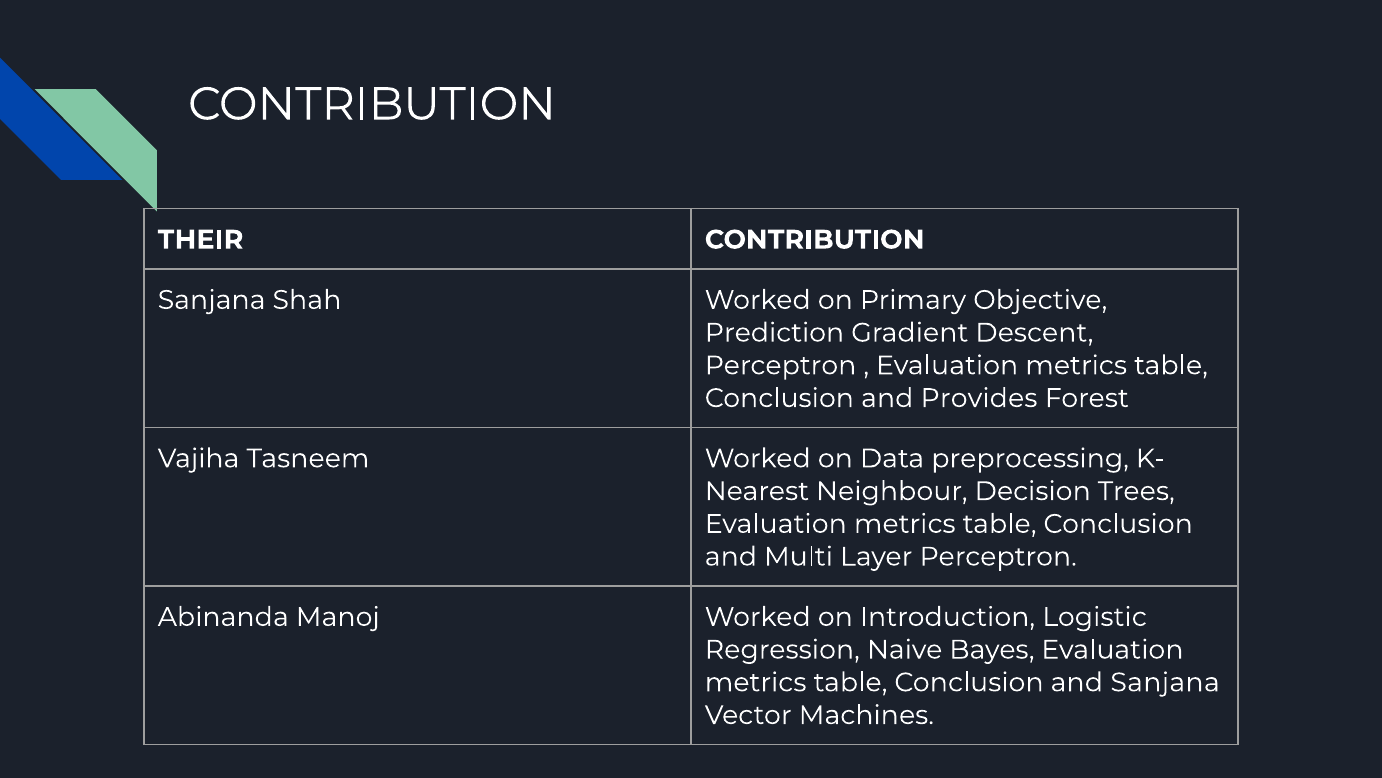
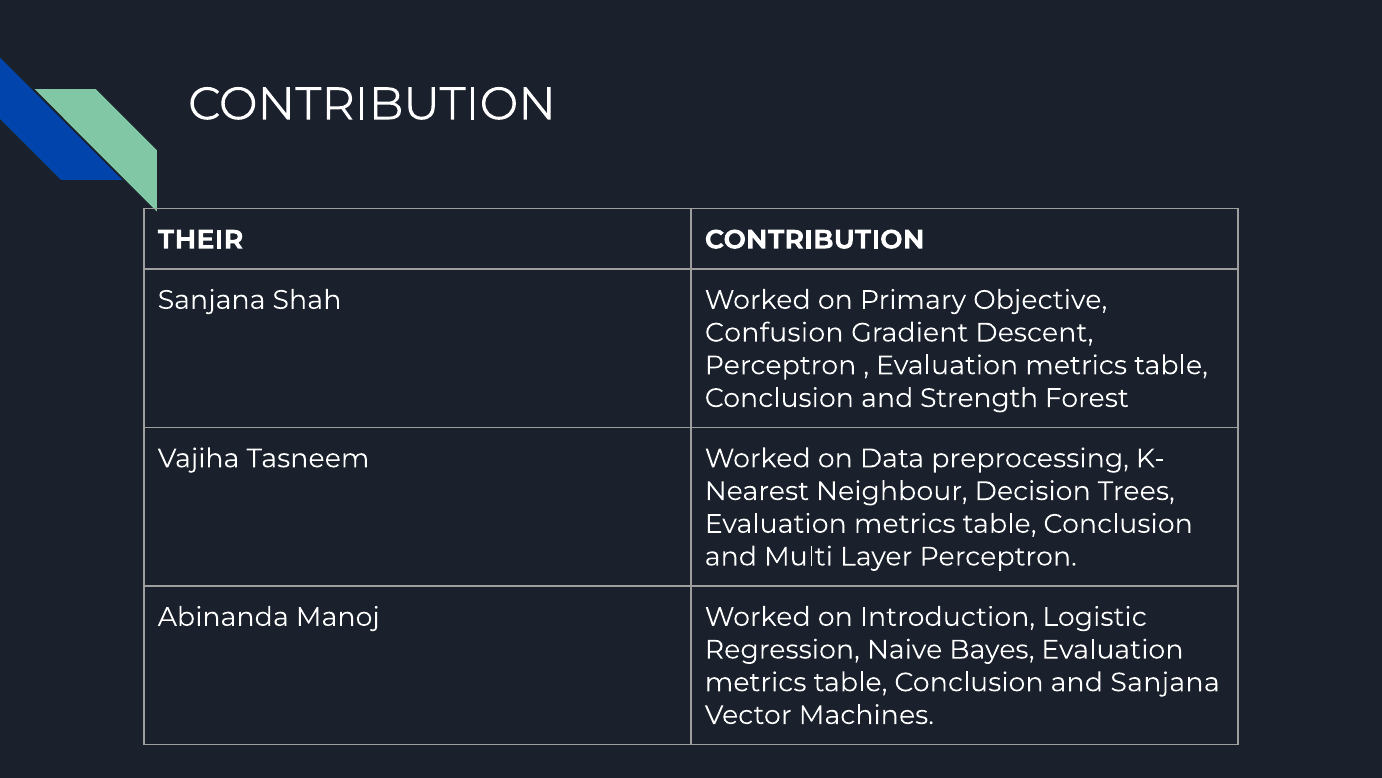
Prediction: Prediction -> Confusion
Provides: Provides -> Strength
